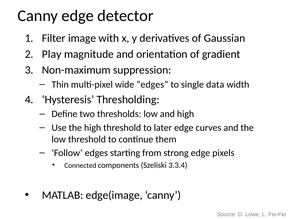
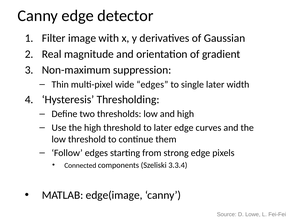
Play: Play -> Real
single data: data -> later
